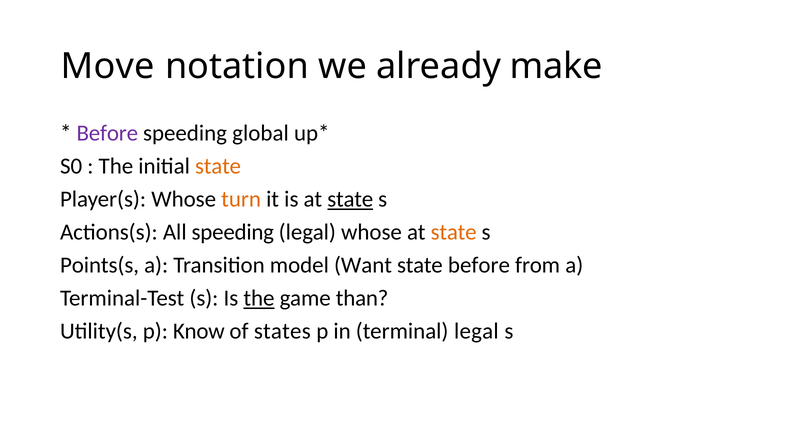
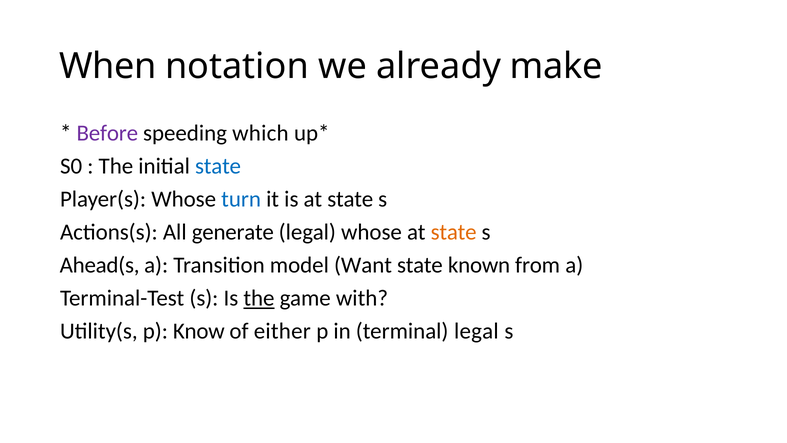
Move: Move -> When
global: global -> which
state at (218, 166) colour: orange -> blue
turn colour: orange -> blue
state at (350, 199) underline: present -> none
All speeding: speeding -> generate
Points(s: Points(s -> Ahead(s
state before: before -> known
than: than -> with
states: states -> either
